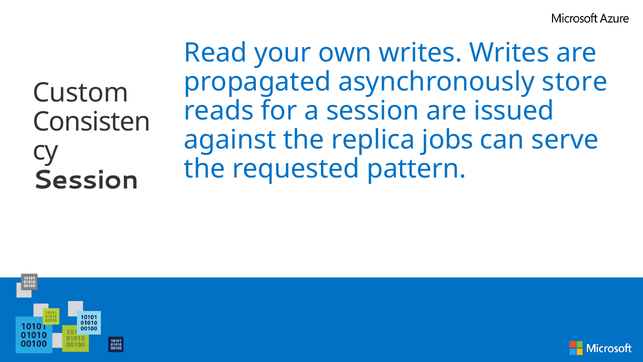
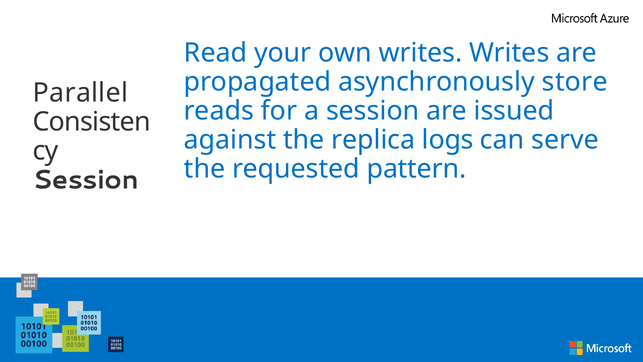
Custom: Custom -> Parallel
jobs: jobs -> logs
